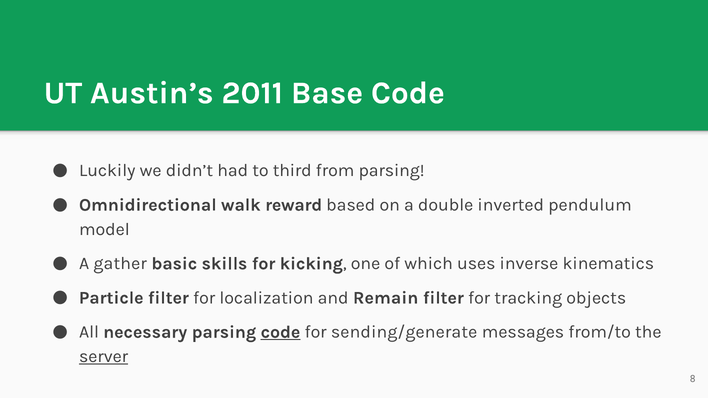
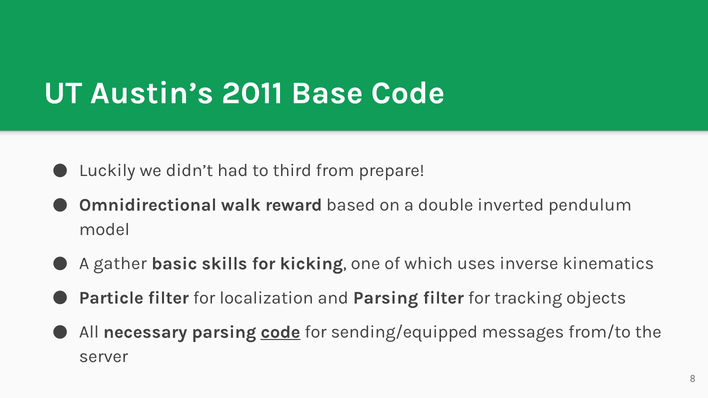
from parsing: parsing -> prepare
and Remain: Remain -> Parsing
sending/generate: sending/generate -> sending/equipped
server underline: present -> none
